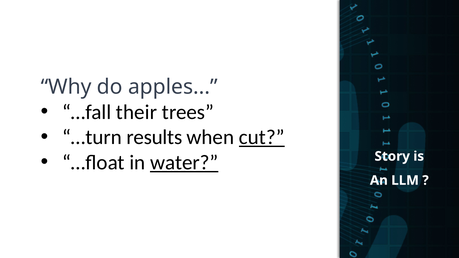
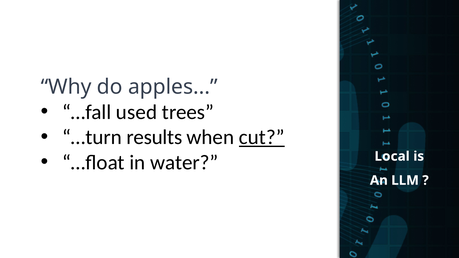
their: their -> used
water underline: present -> none
Story: Story -> Local
